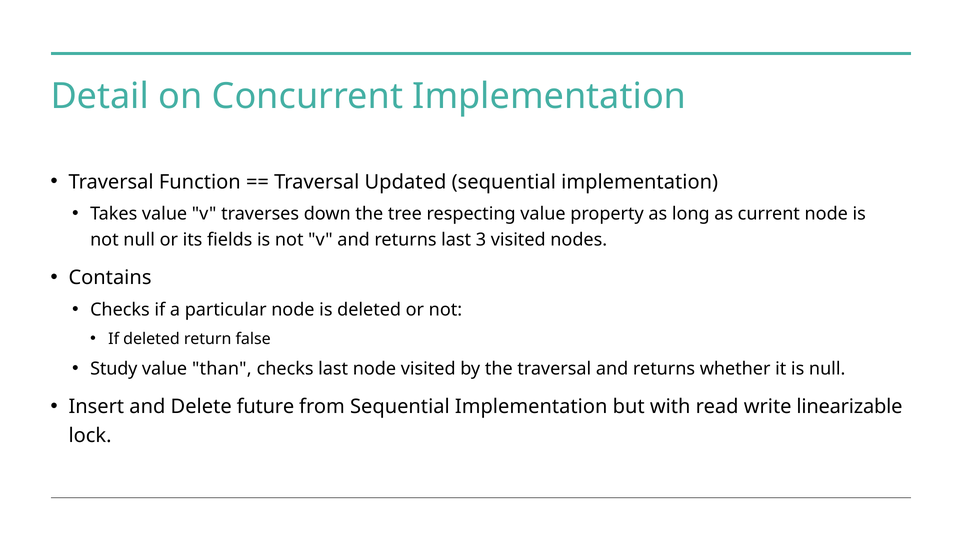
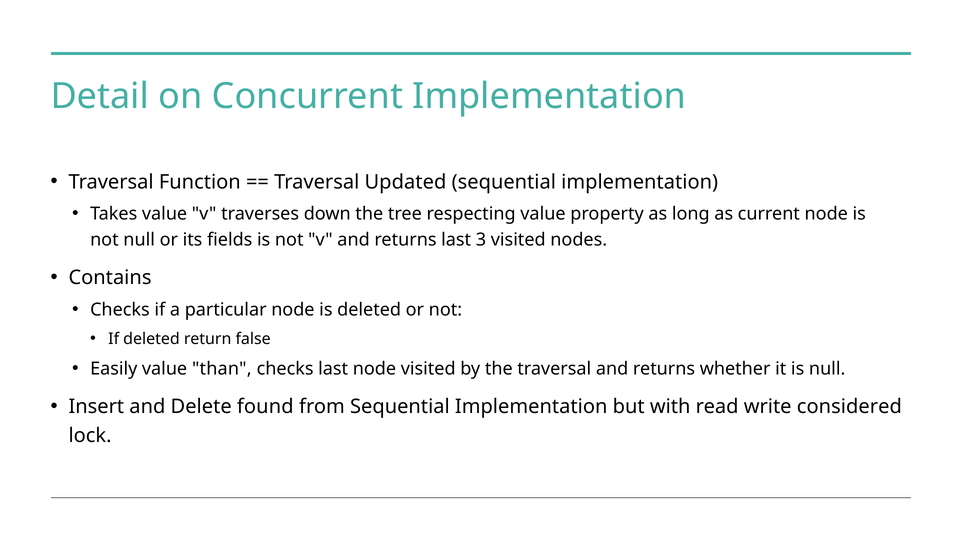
Study: Study -> Easily
future: future -> found
linearizable: linearizable -> considered
